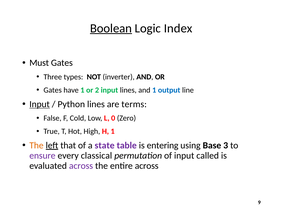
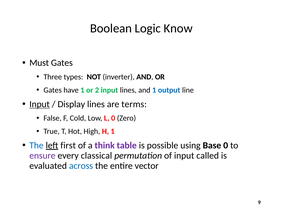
Boolean underline: present -> none
Index: Index -> Know
Python: Python -> Display
The at (36, 146) colour: orange -> blue
that: that -> first
state: state -> think
entering: entering -> possible
Base 3: 3 -> 0
across at (81, 166) colour: purple -> blue
entire across: across -> vector
